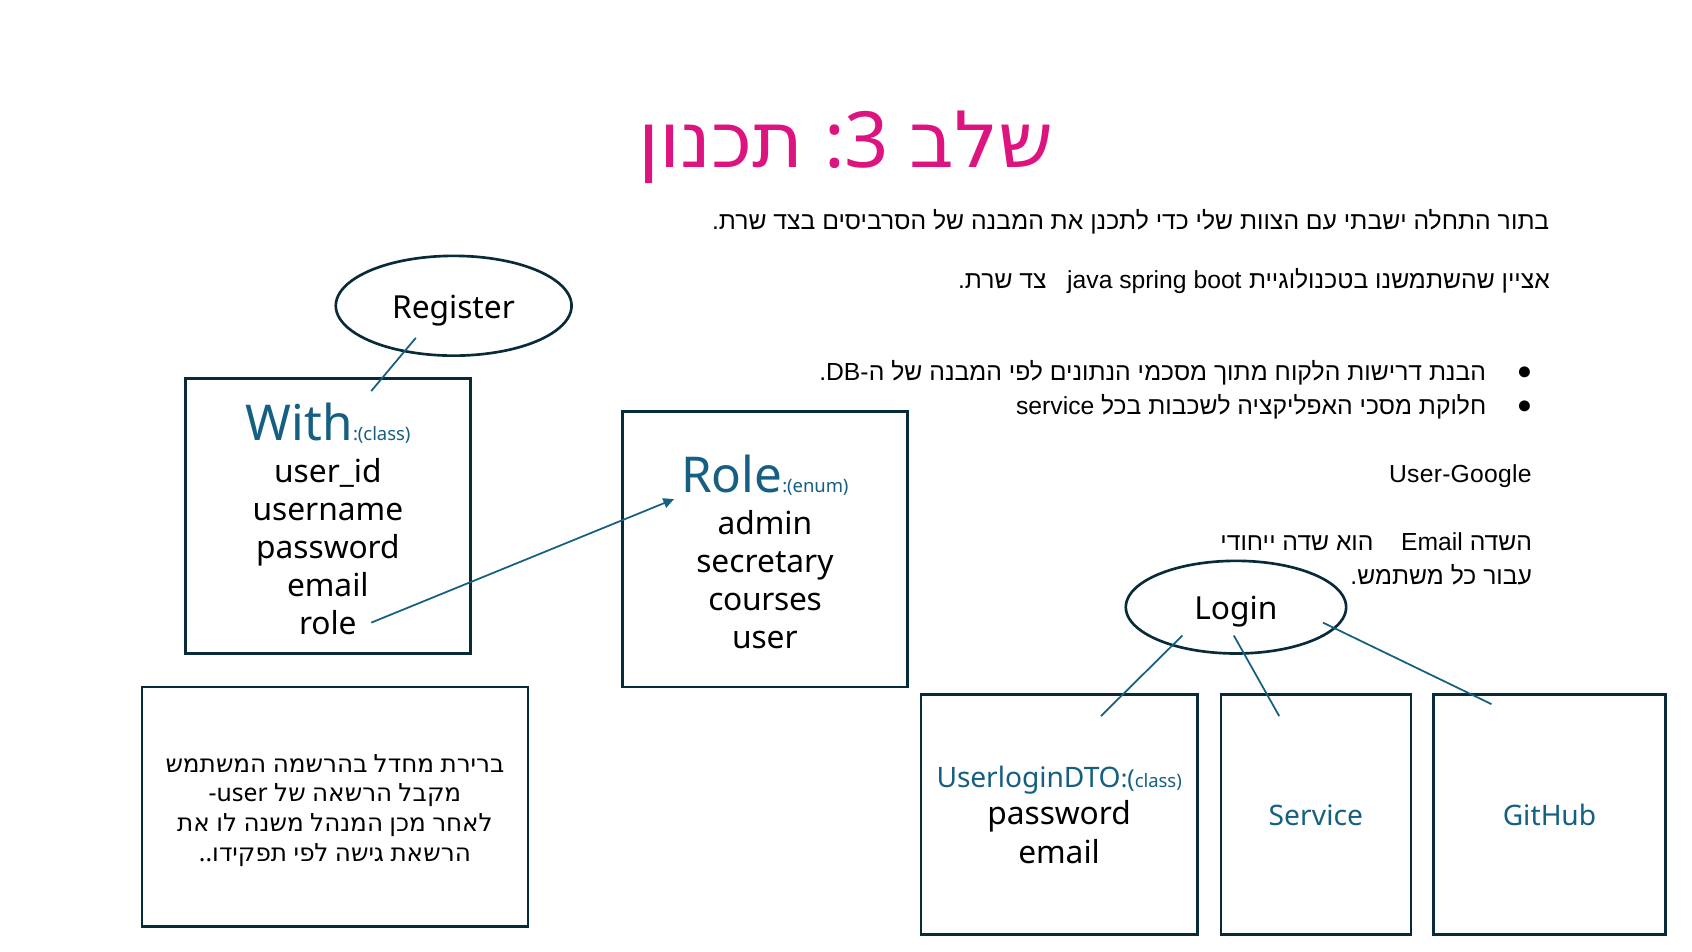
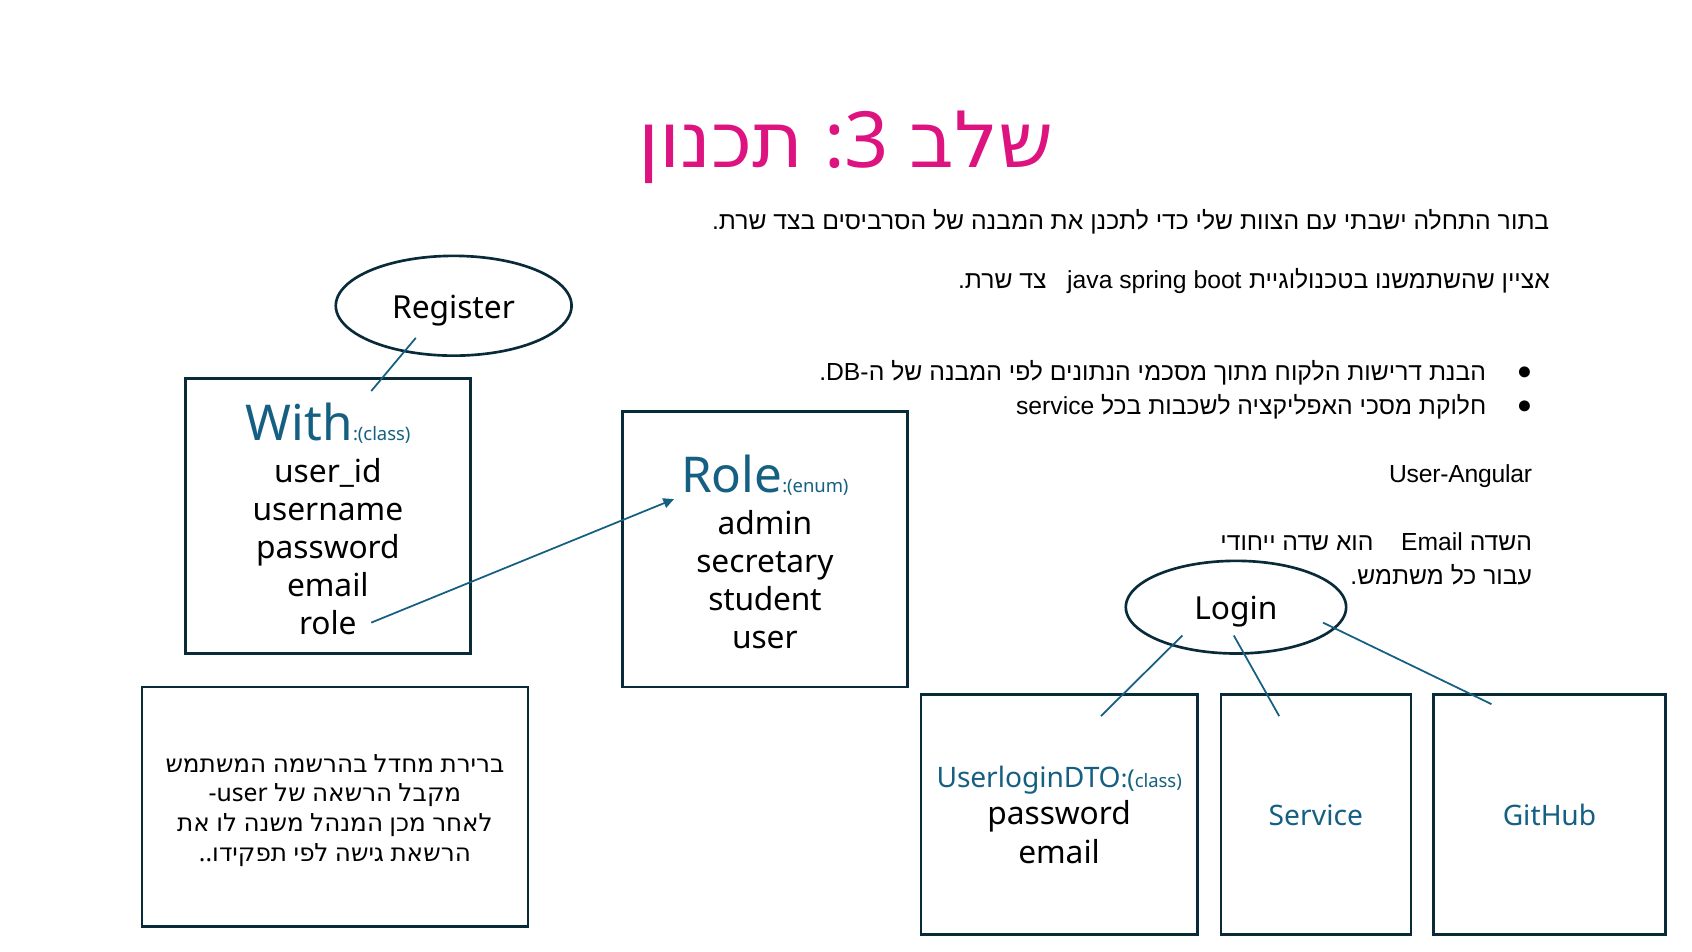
User-Google: User-Google -> User-Angular
courses: courses -> student
